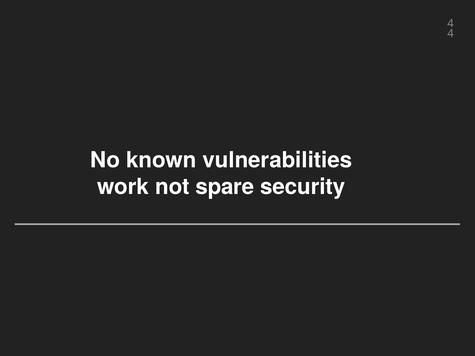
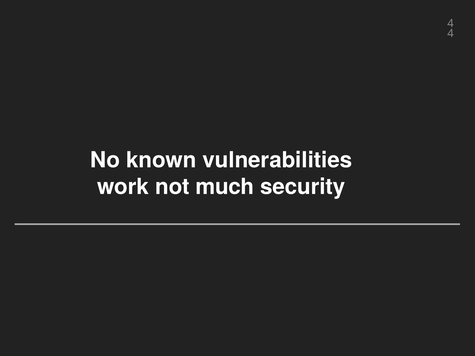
spare: spare -> much
